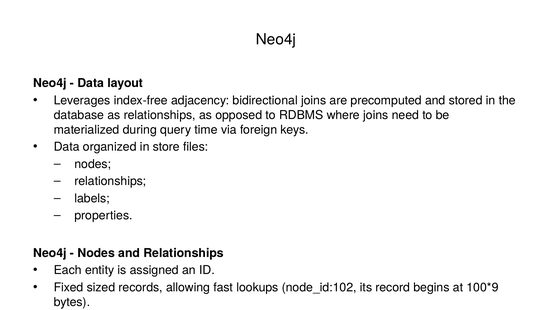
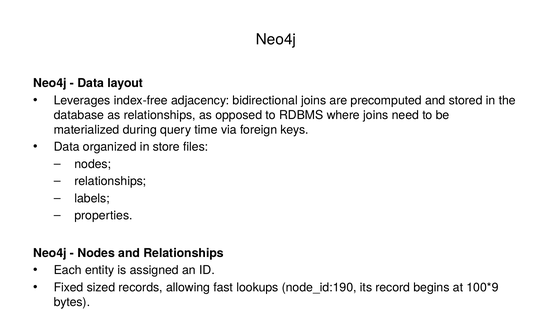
node_id:102: node_id:102 -> node_id:190
